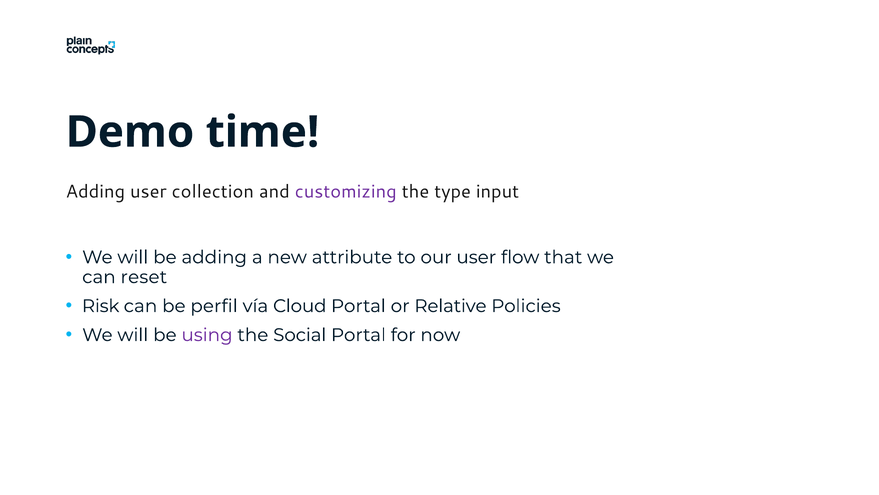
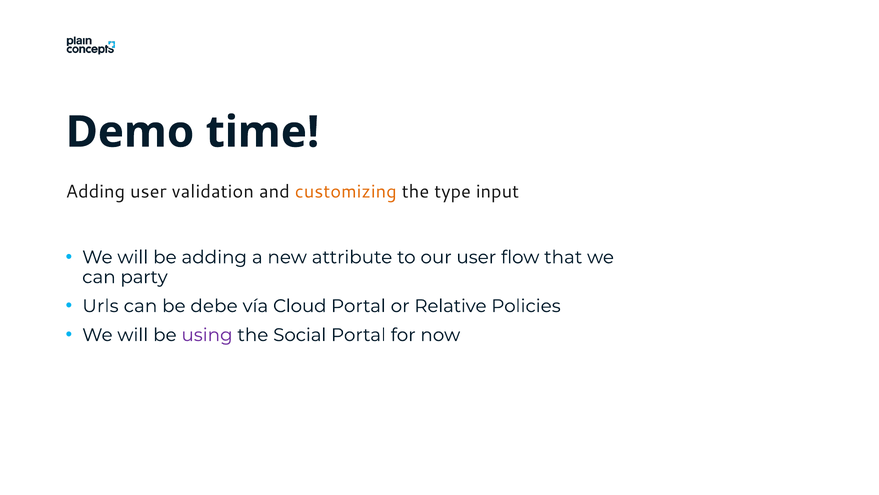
collection: collection -> validation
customizing colour: purple -> orange
reset: reset -> party
Risk: Risk -> Urls
perfil: perfil -> debe
